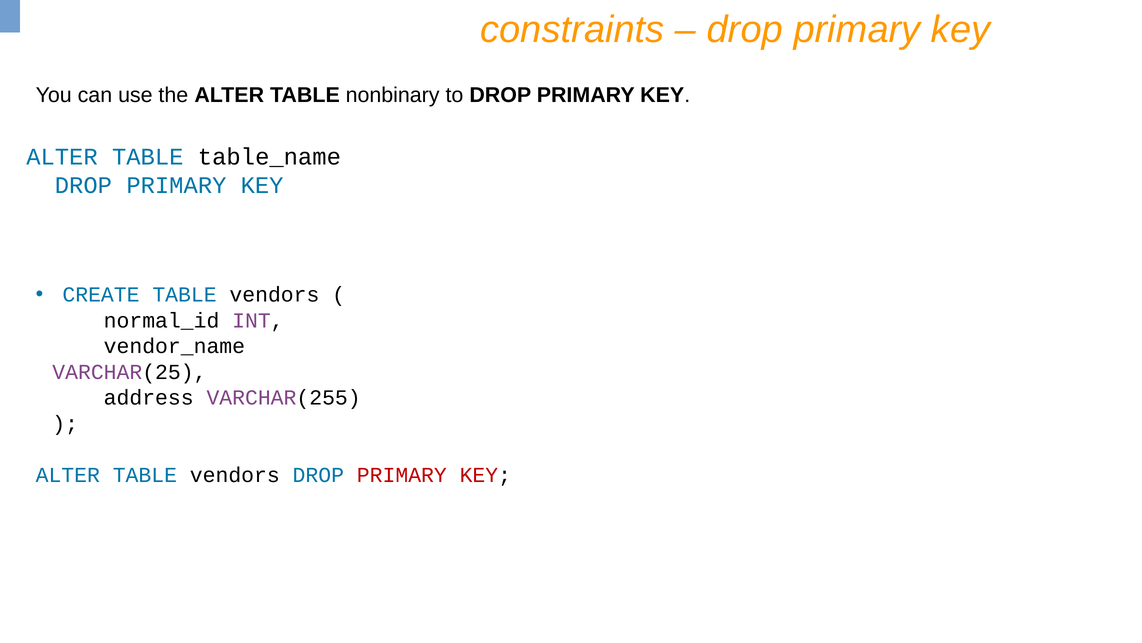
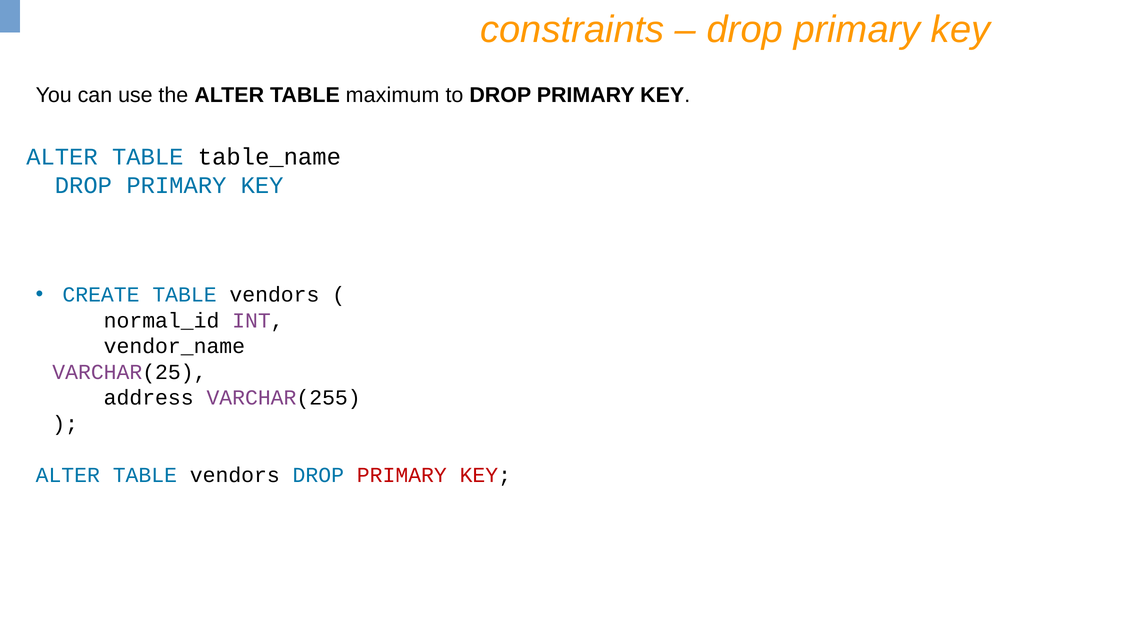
nonbinary: nonbinary -> maximum
